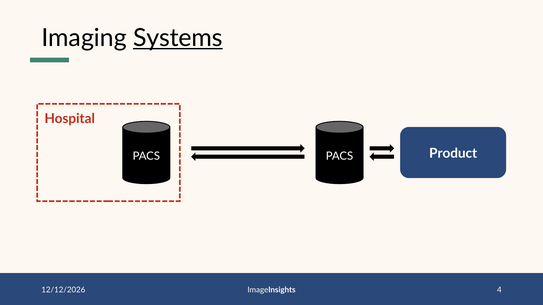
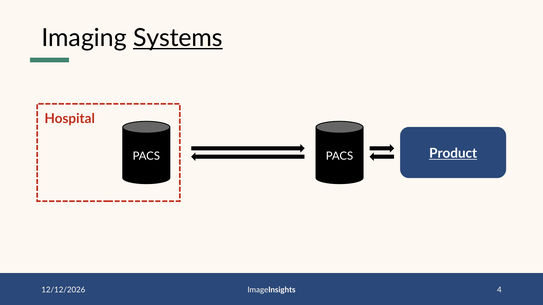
Product underline: none -> present
